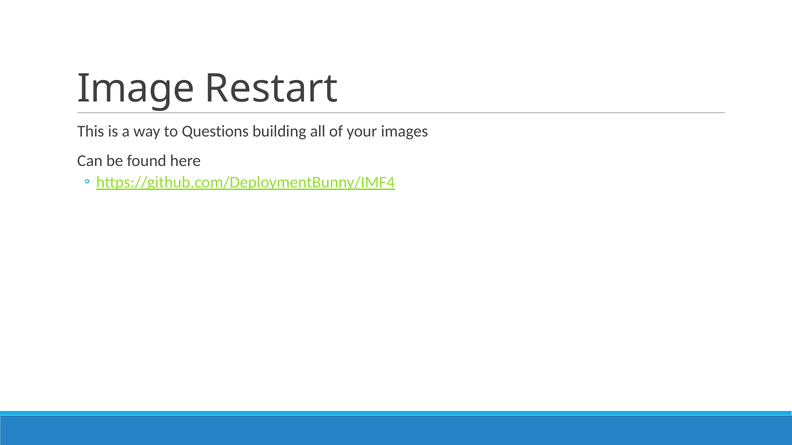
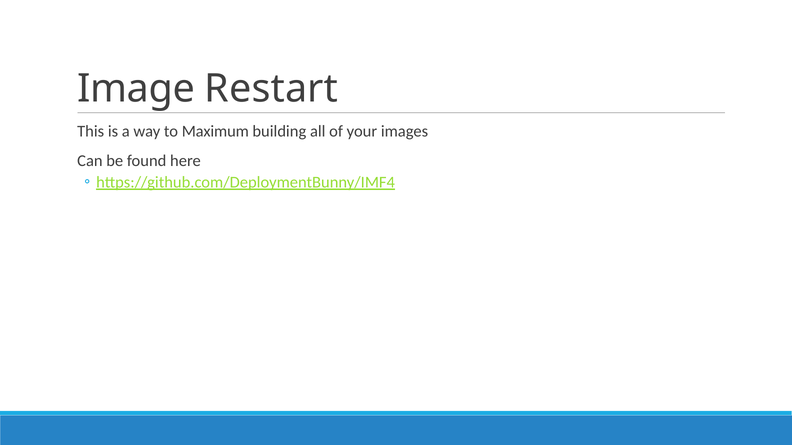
Questions: Questions -> Maximum
